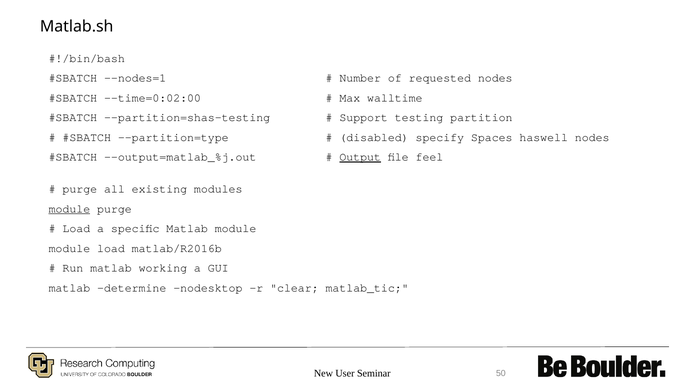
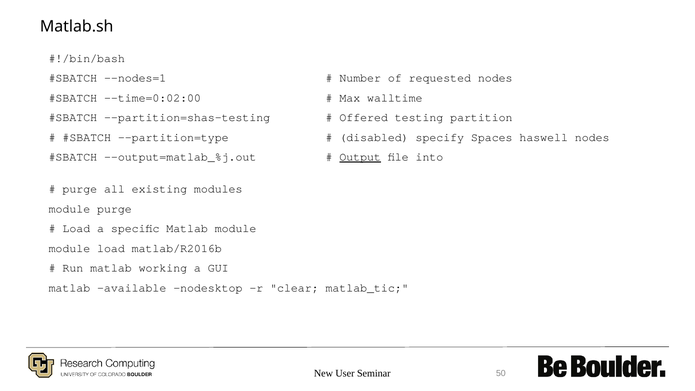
Support: Support -> Offered
feel: feel -> into
module at (69, 209) underline: present -> none
determine: determine -> available
